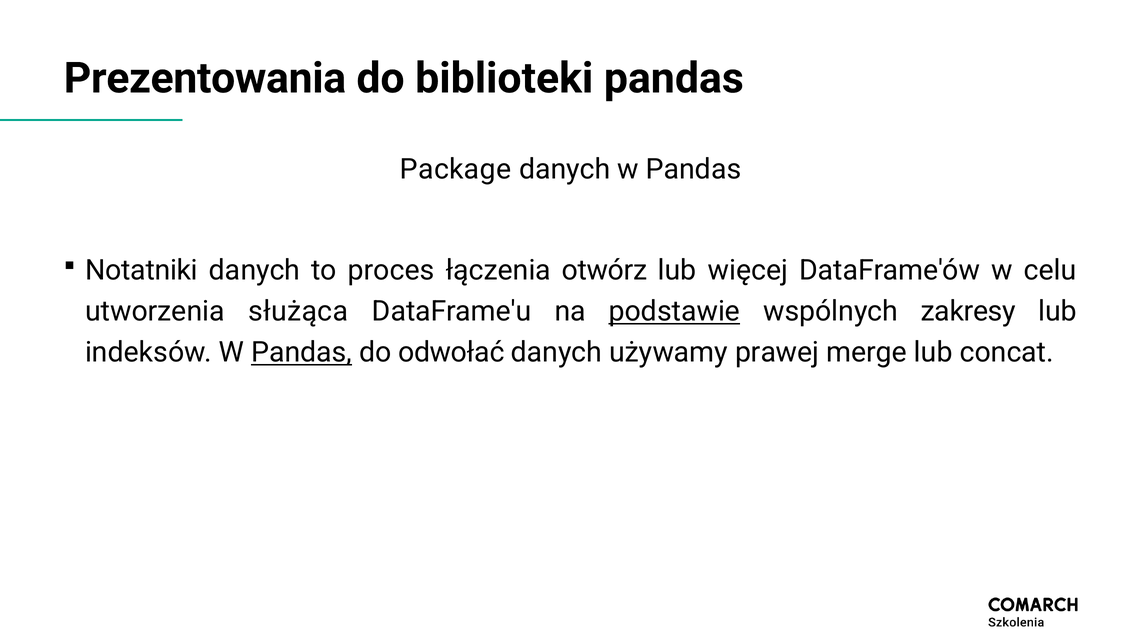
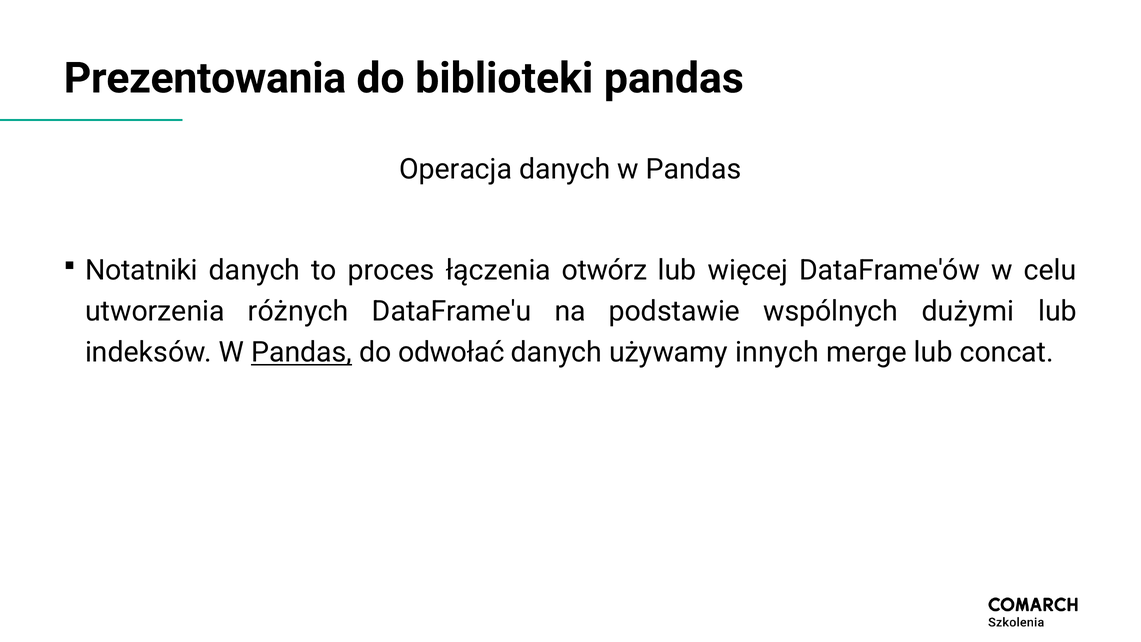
Package: Package -> Operacja
służąca: służąca -> różnych
podstawie underline: present -> none
zakresy: zakresy -> dużymi
prawej: prawej -> innych
